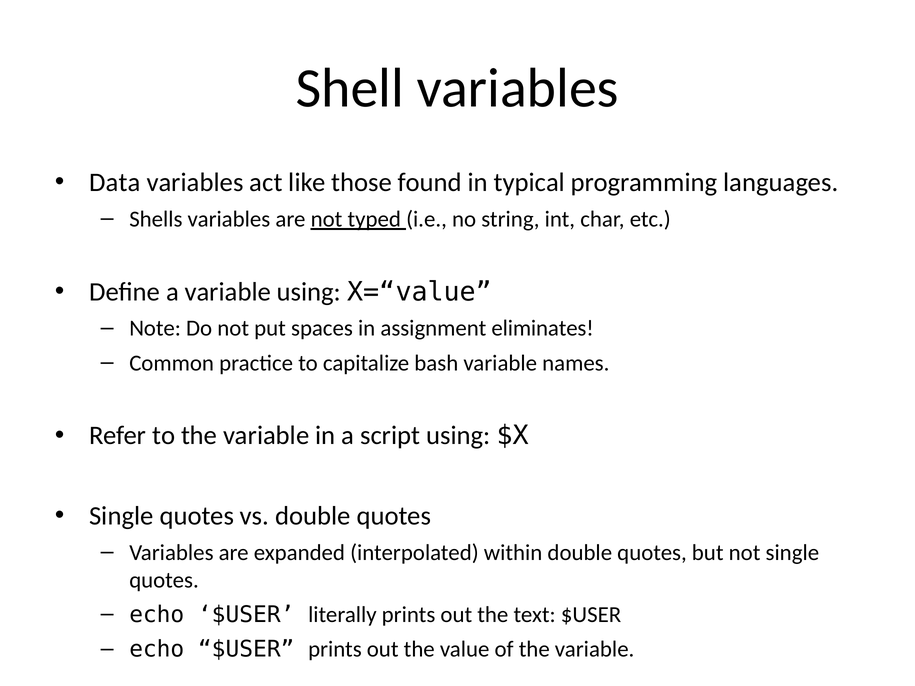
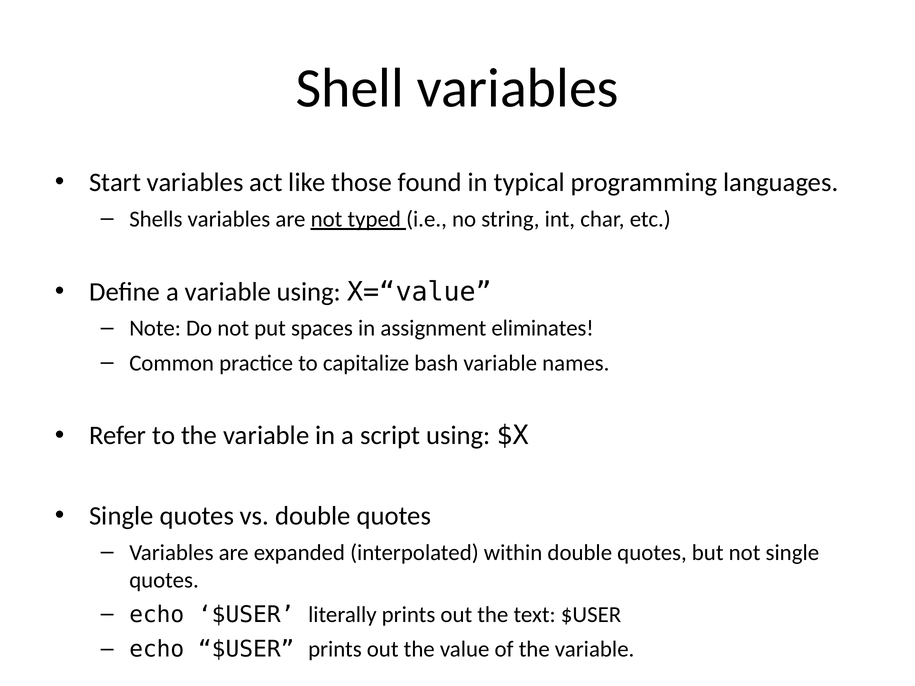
Data: Data -> Start
